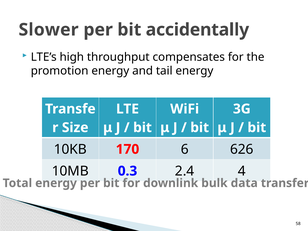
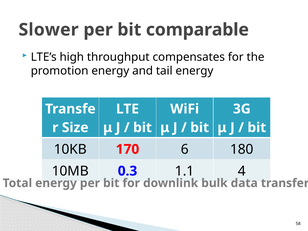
accidentally: accidentally -> comparable
626: 626 -> 180
2.4: 2.4 -> 1.1
